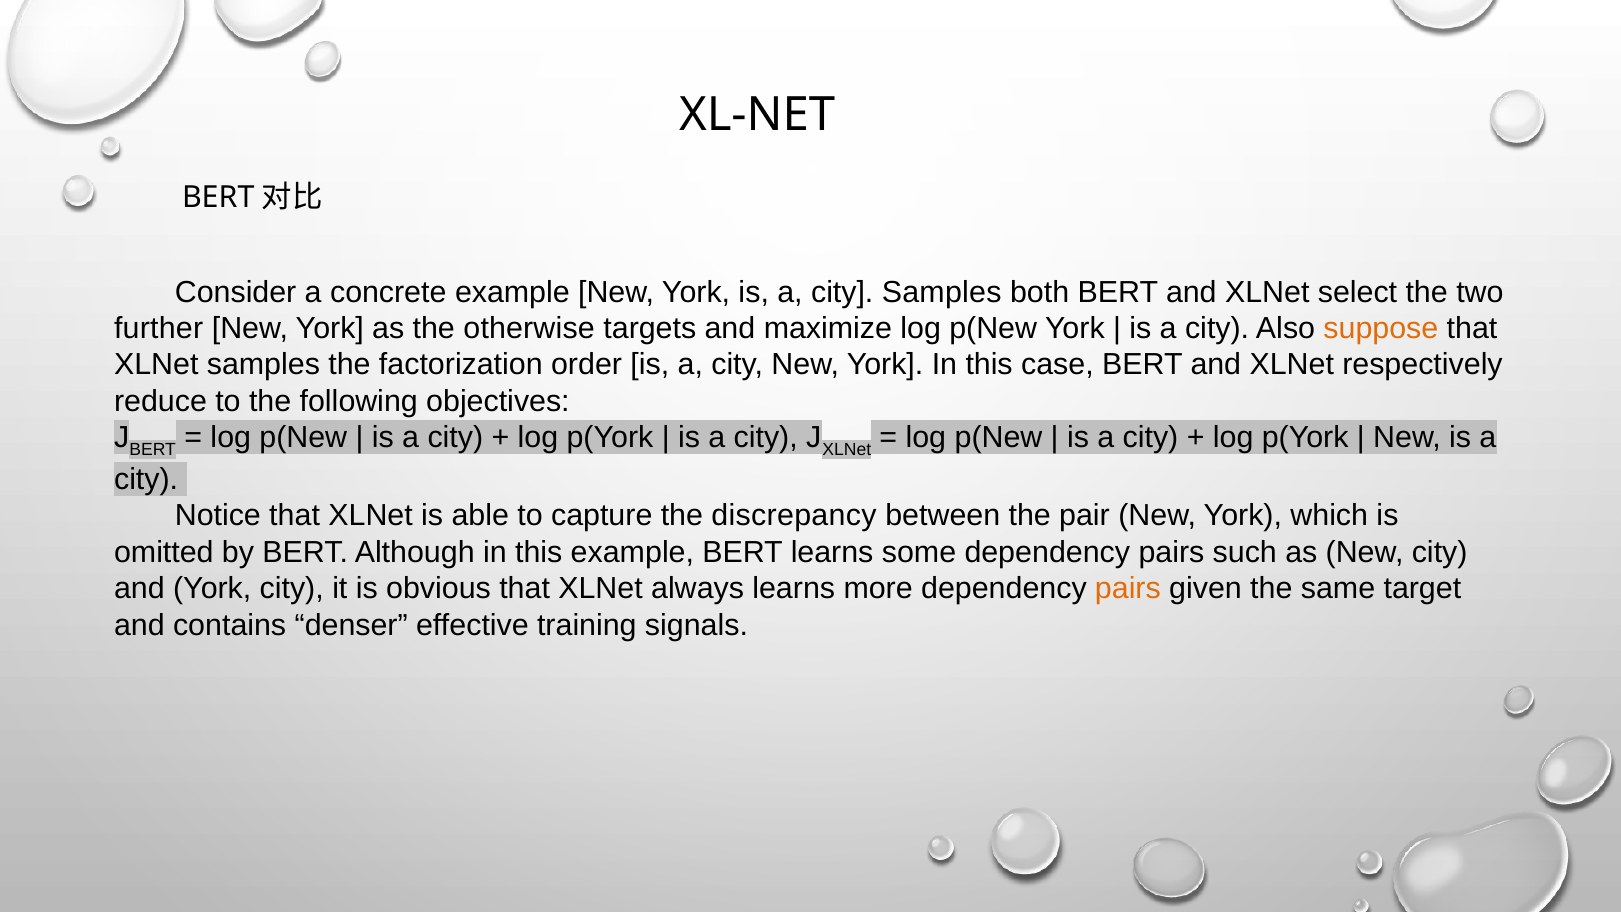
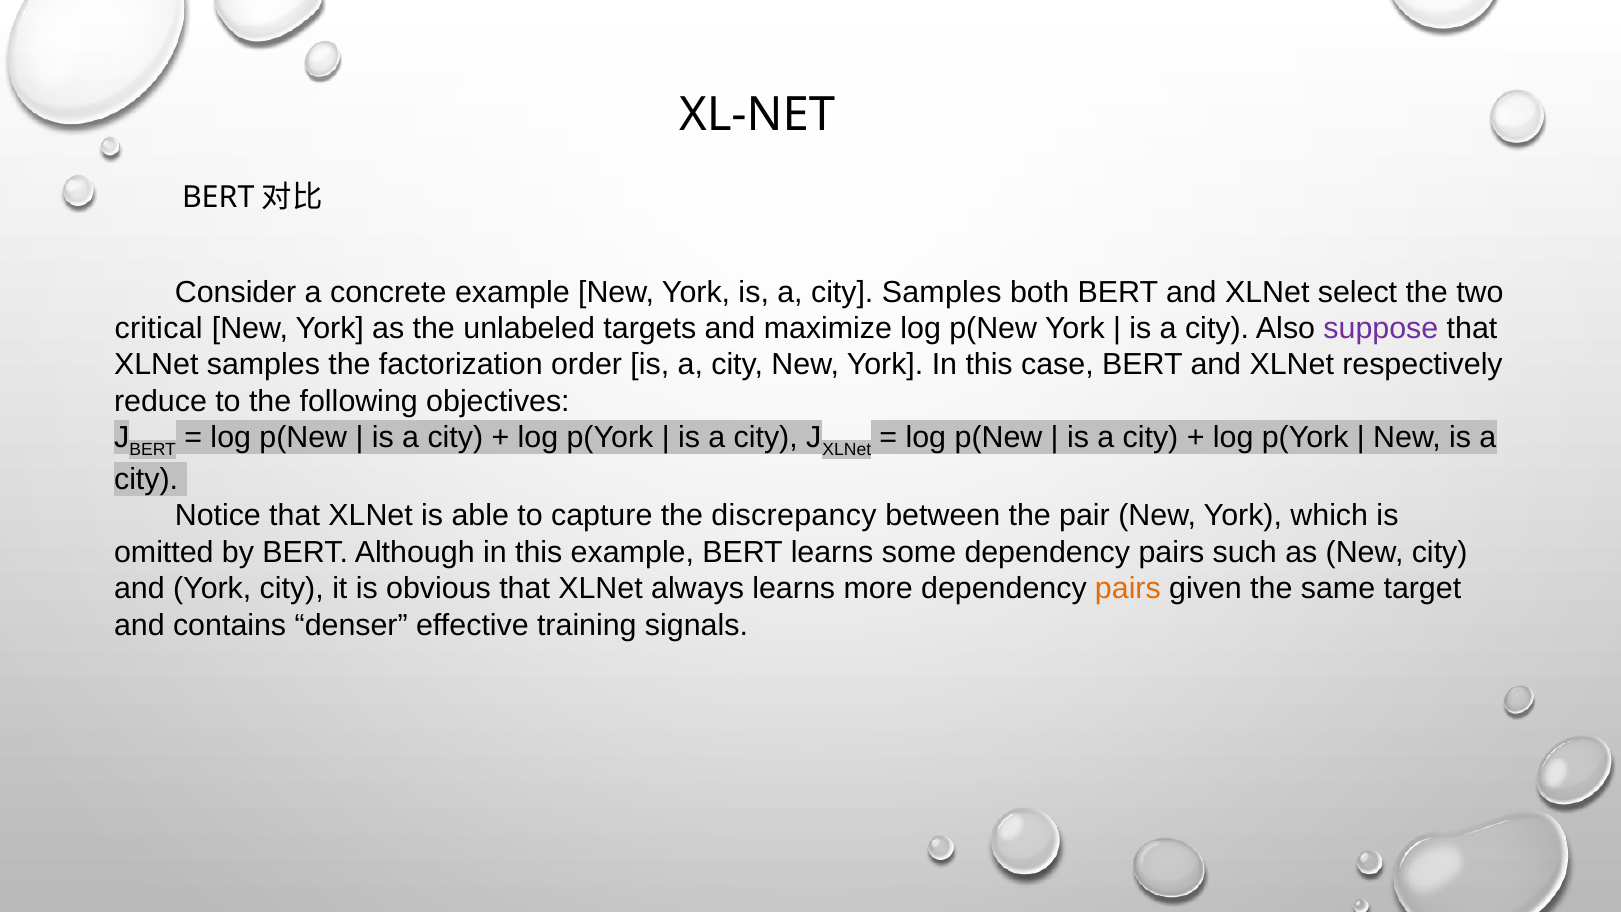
further: further -> critical
otherwise: otherwise -> unlabeled
suppose colour: orange -> purple
